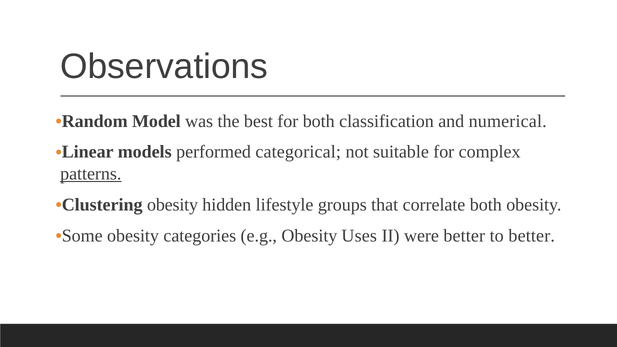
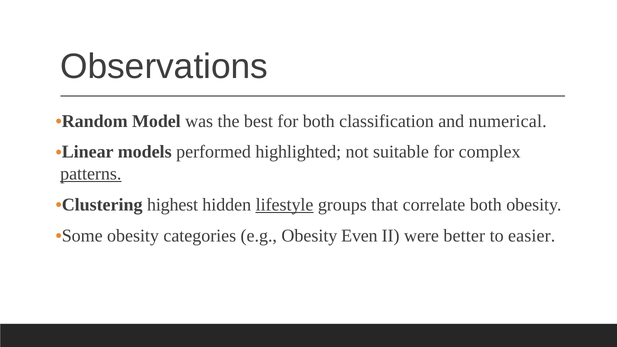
categorical: categorical -> highlighted
Clustering obesity: obesity -> highest
lifestyle underline: none -> present
Uses: Uses -> Even
to better: better -> easier
